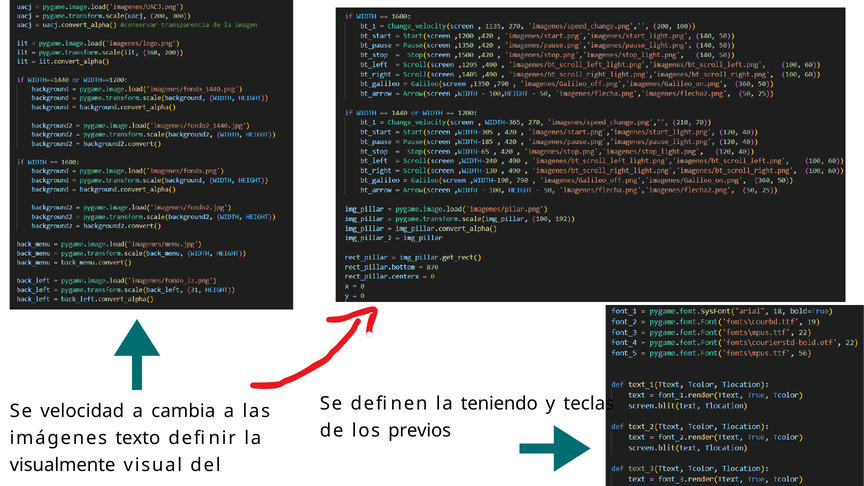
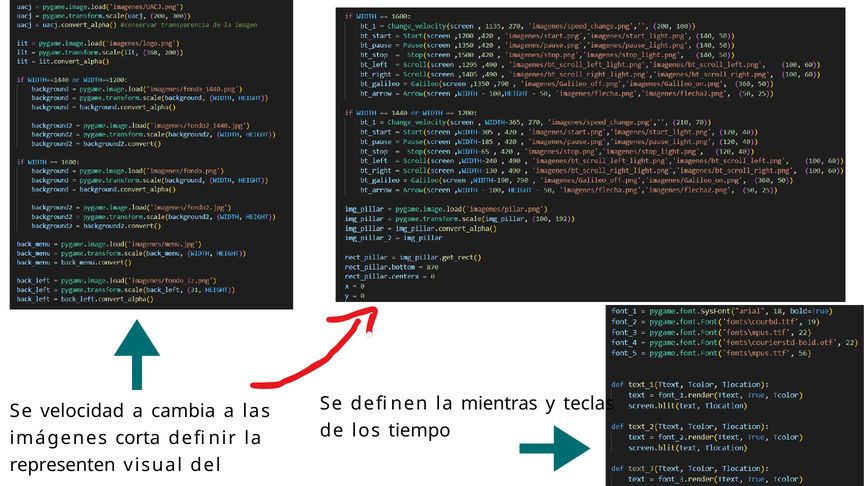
teniendo: teniendo -> mientras
previos: previos -> tiempo
texto: texto -> corta
visualmente: visualmente -> representen
